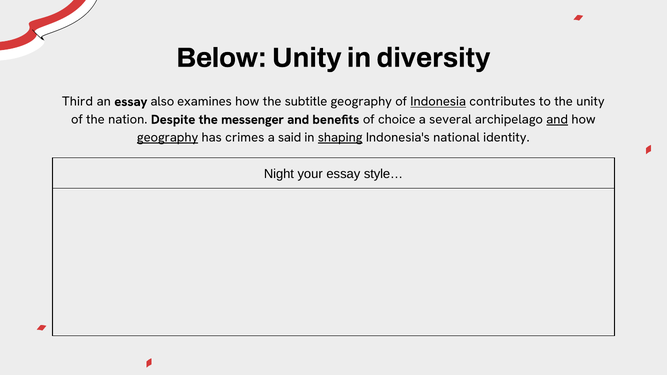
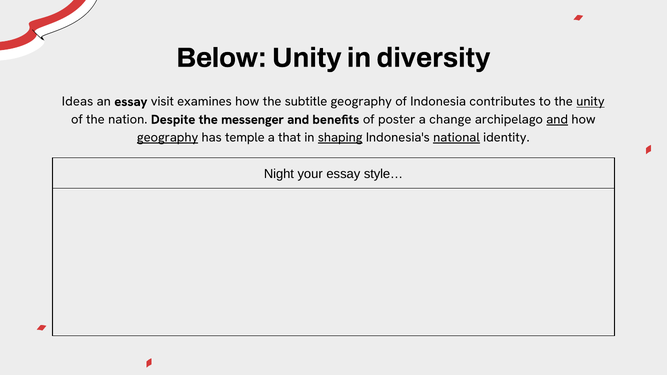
Third: Third -> Ideas
also: also -> visit
Indonesia underline: present -> none
unity at (590, 102) underline: none -> present
choice: choice -> poster
several: several -> change
crimes: crimes -> temple
said: said -> that
national underline: none -> present
